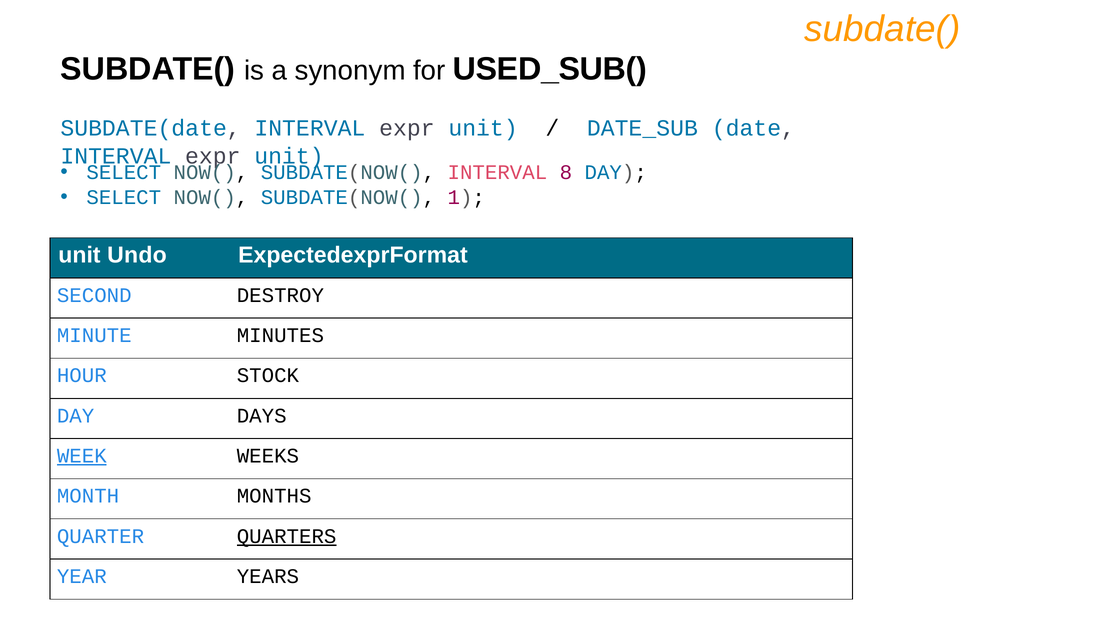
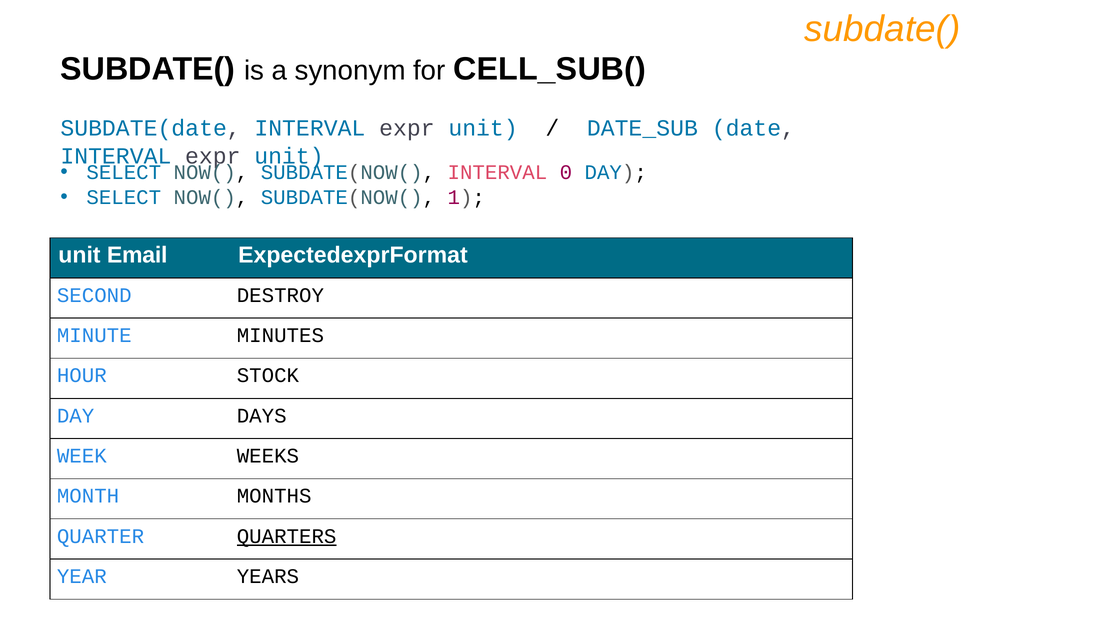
USED_SUB(: USED_SUB( -> CELL_SUB(
8: 8 -> 0
Undo: Undo -> Email
WEEK underline: present -> none
